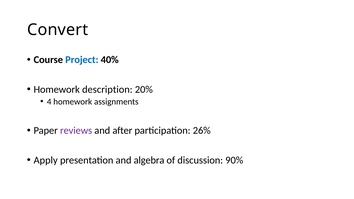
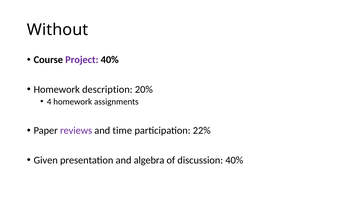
Convert: Convert -> Without
Project colour: blue -> purple
after: after -> time
26%: 26% -> 22%
Apply: Apply -> Given
discussion 90%: 90% -> 40%
